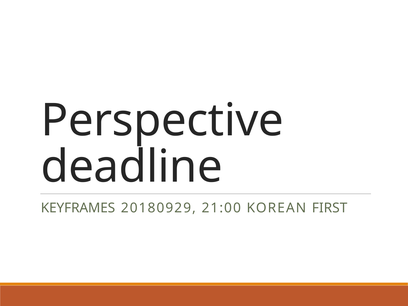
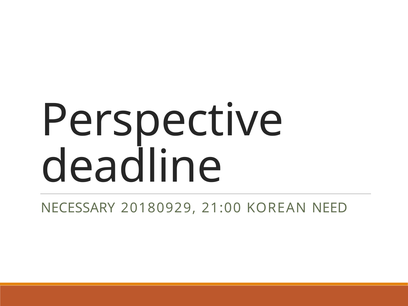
KEYFRAMES: KEYFRAMES -> NECESSARY
FIRST: FIRST -> NEED
